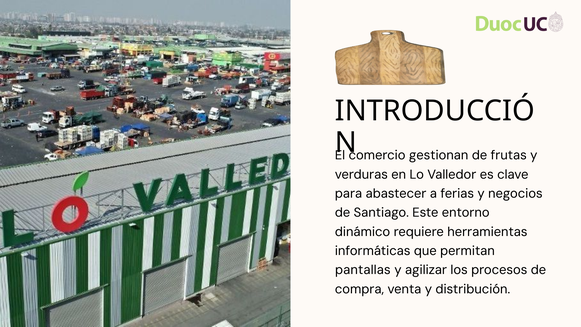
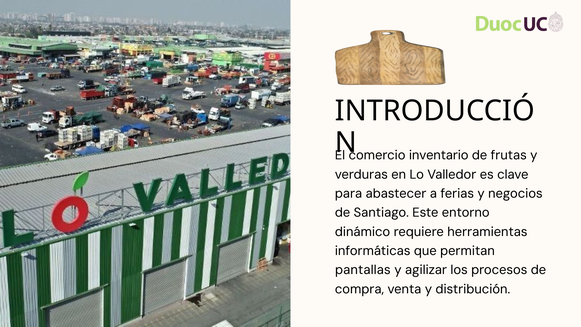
gestionan: gestionan -> inventario
